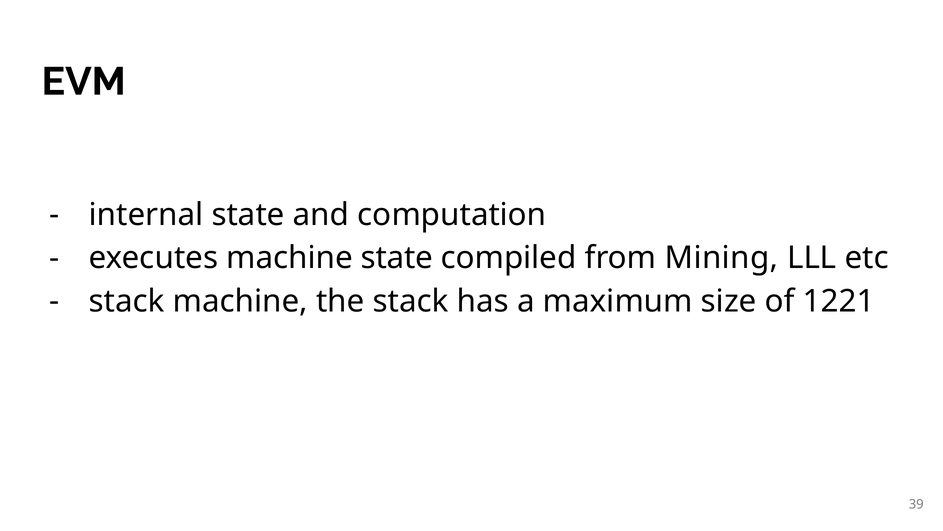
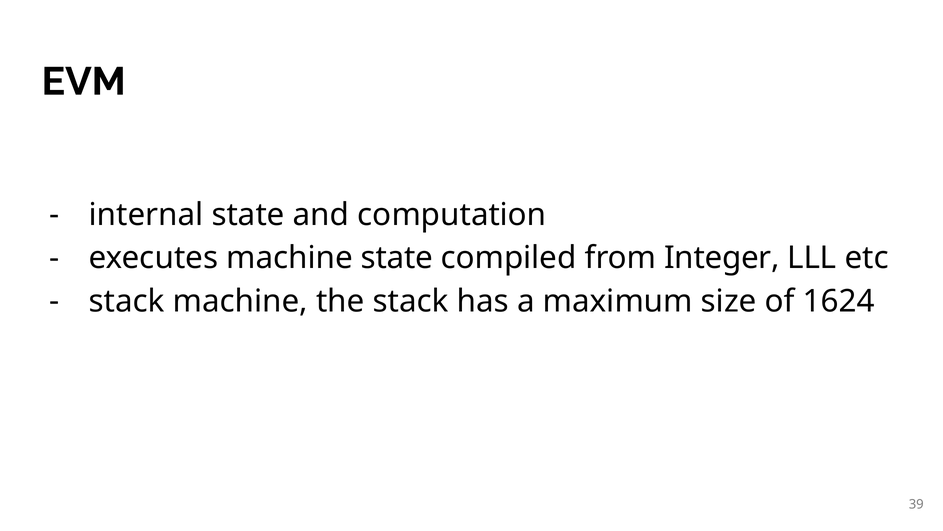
Mining: Mining -> Integer
1221: 1221 -> 1624
